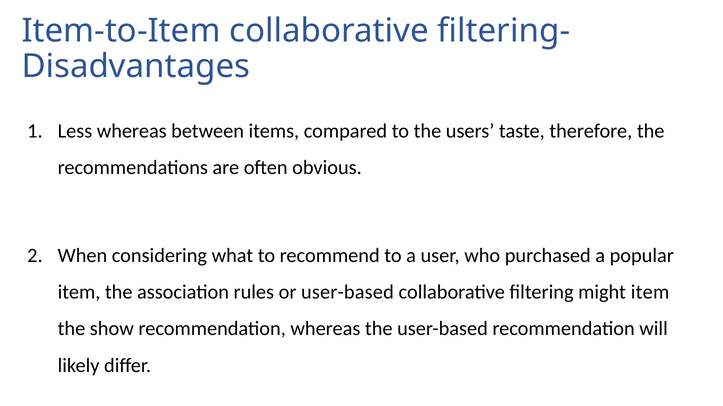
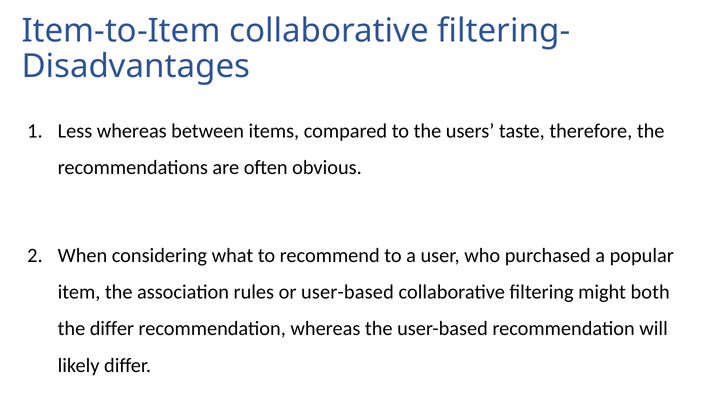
might item: item -> both
the show: show -> differ
